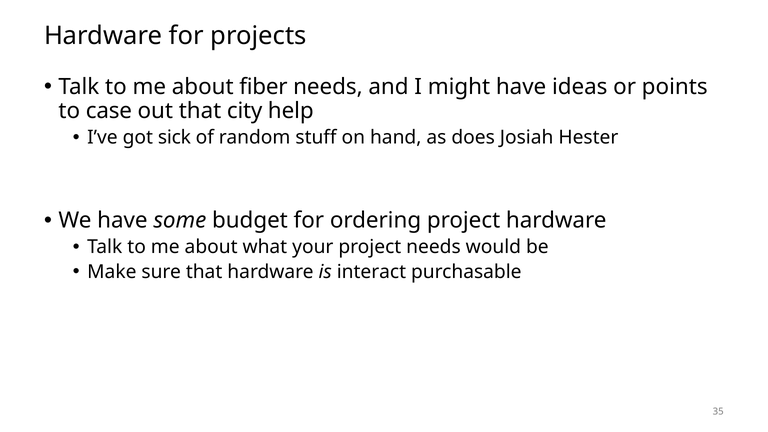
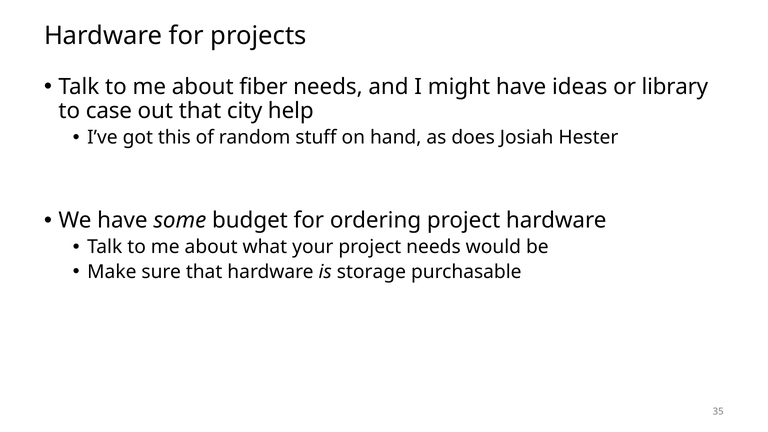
points: points -> library
sick: sick -> this
interact: interact -> storage
